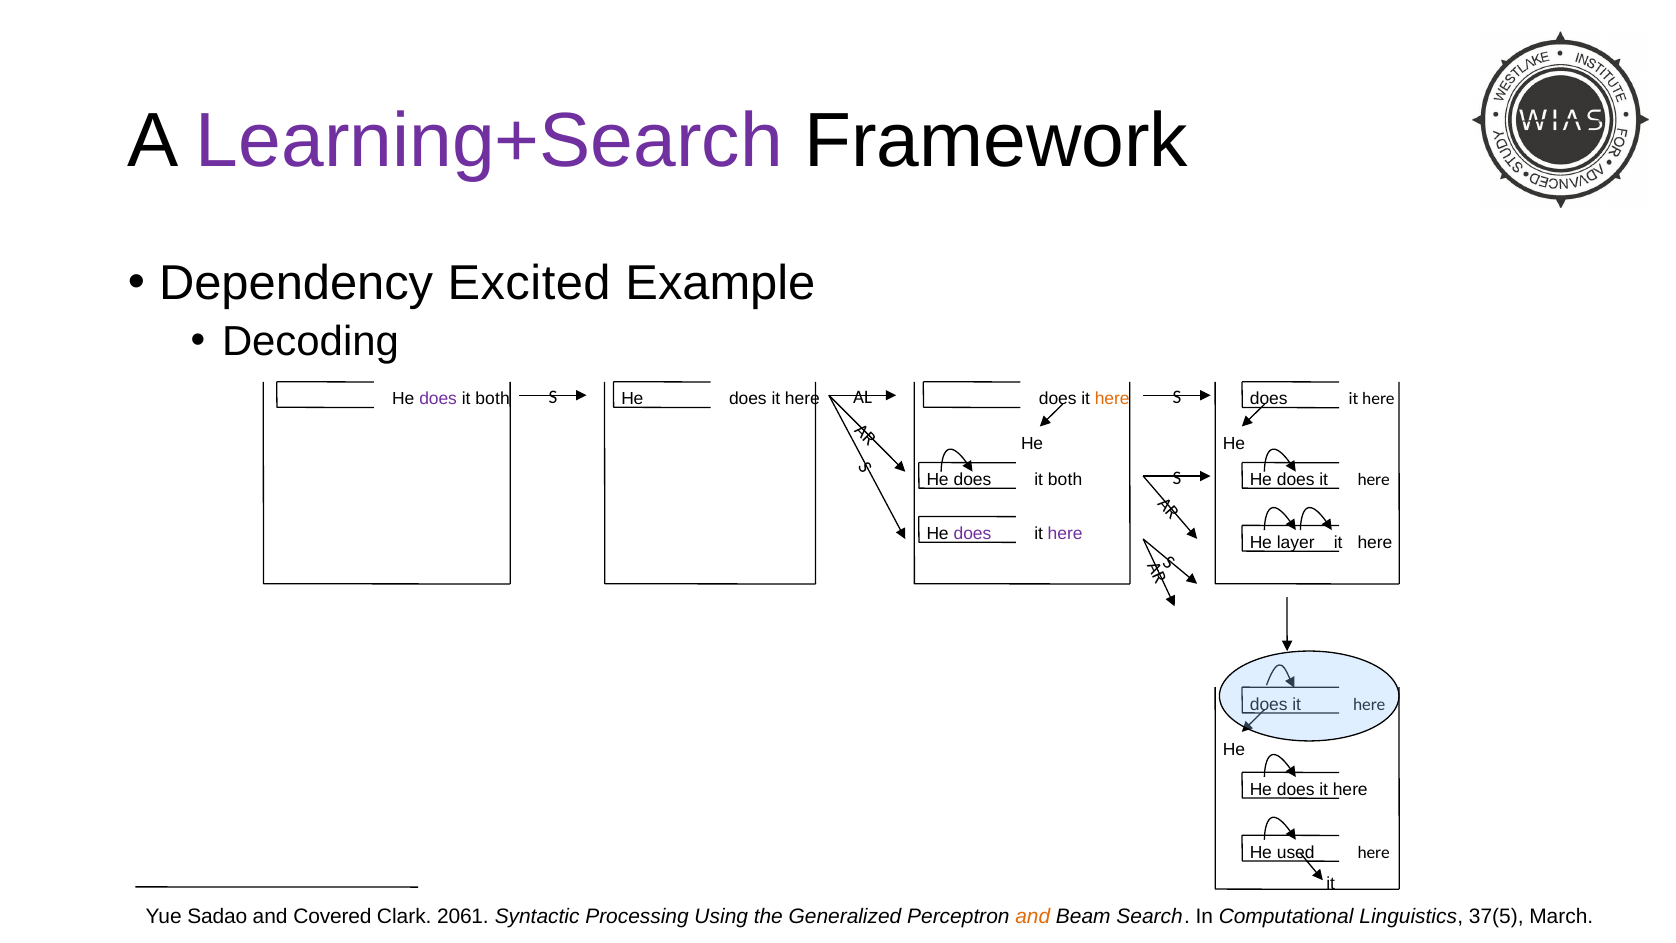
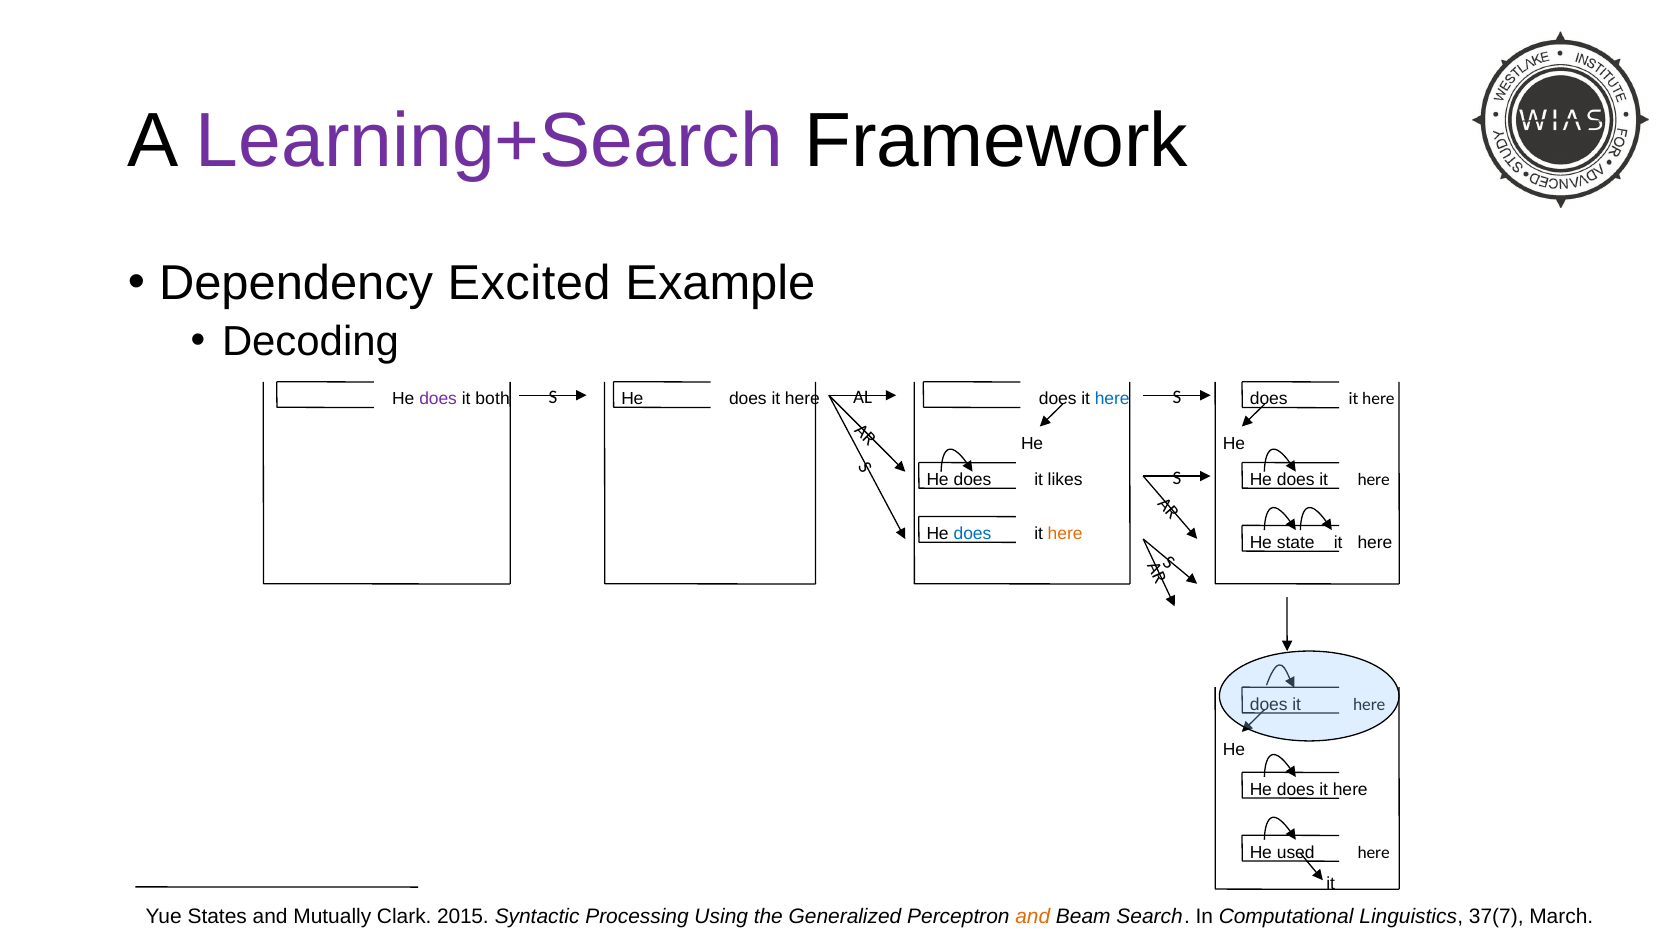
here at (1112, 399) colour: orange -> blue
both at (1065, 480): both -> likes
here at (1065, 533) colour: purple -> orange
does at (972, 534) colour: purple -> blue
layer: layer -> state
Sadao: Sadao -> States
Covered: Covered -> Mutually
2061: 2061 -> 2015
37(5: 37(5 -> 37(7
